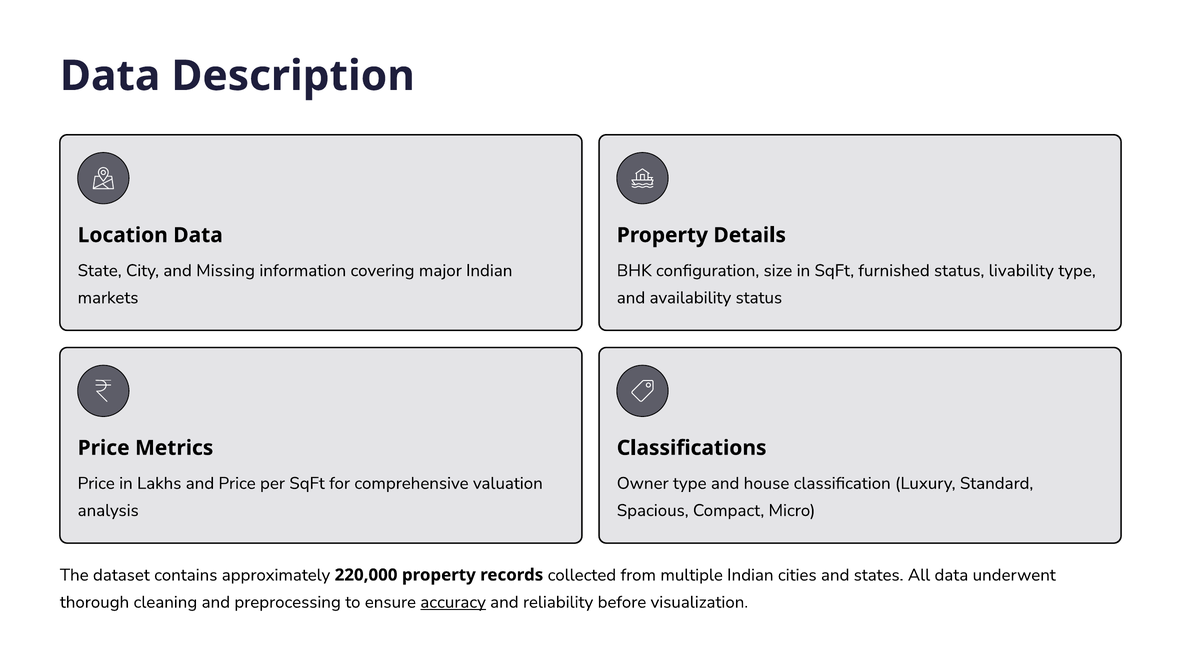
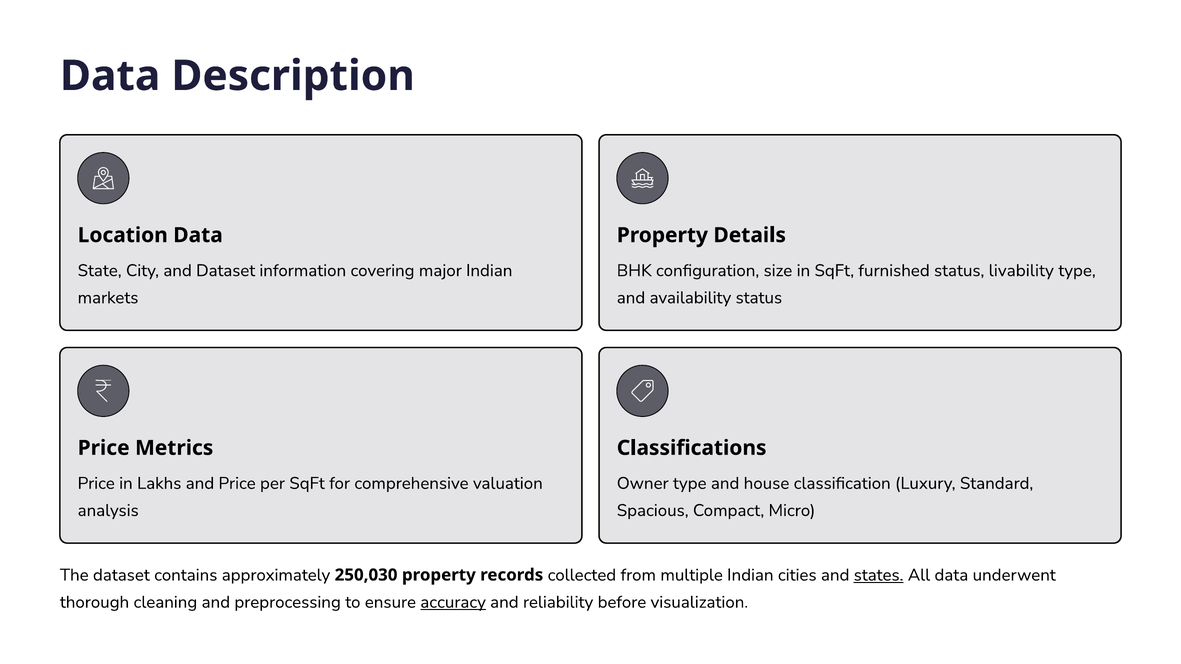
and Missing: Missing -> Dataset
220,000: 220,000 -> 250,030
states underline: none -> present
